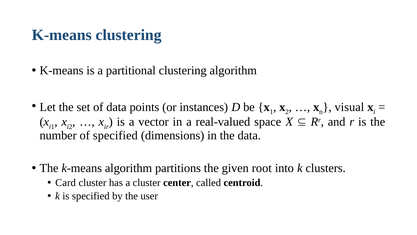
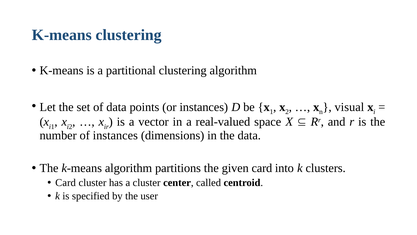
of specified: specified -> instances
given root: root -> card
